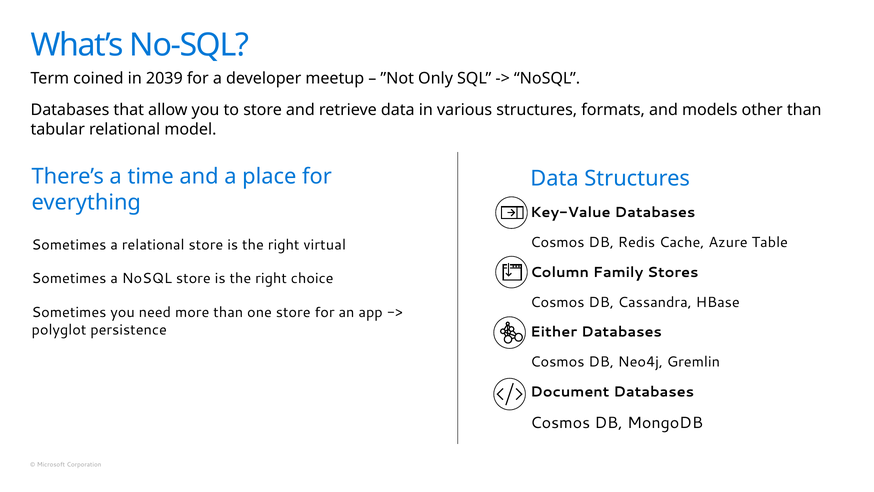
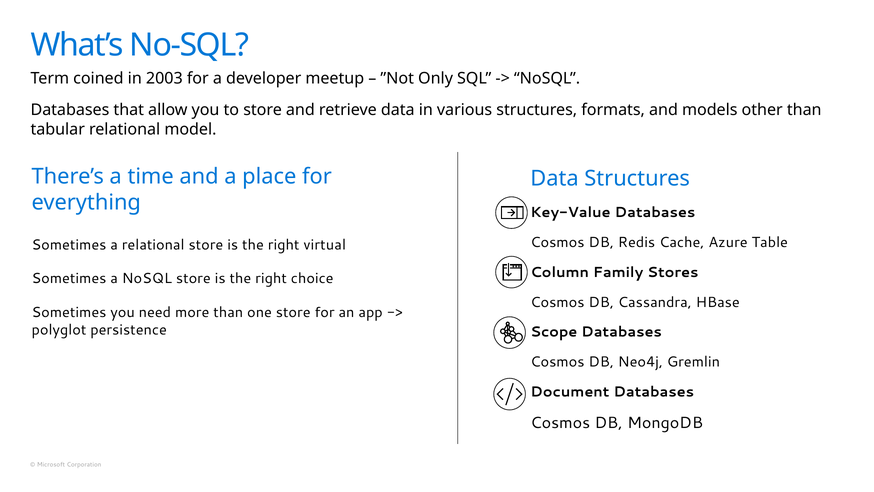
2039: 2039 -> 2003
Either: Either -> Scope
